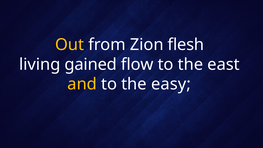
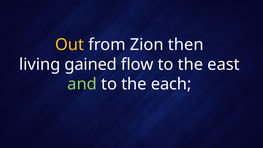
flesh: flesh -> then
and colour: yellow -> light green
easy: easy -> each
